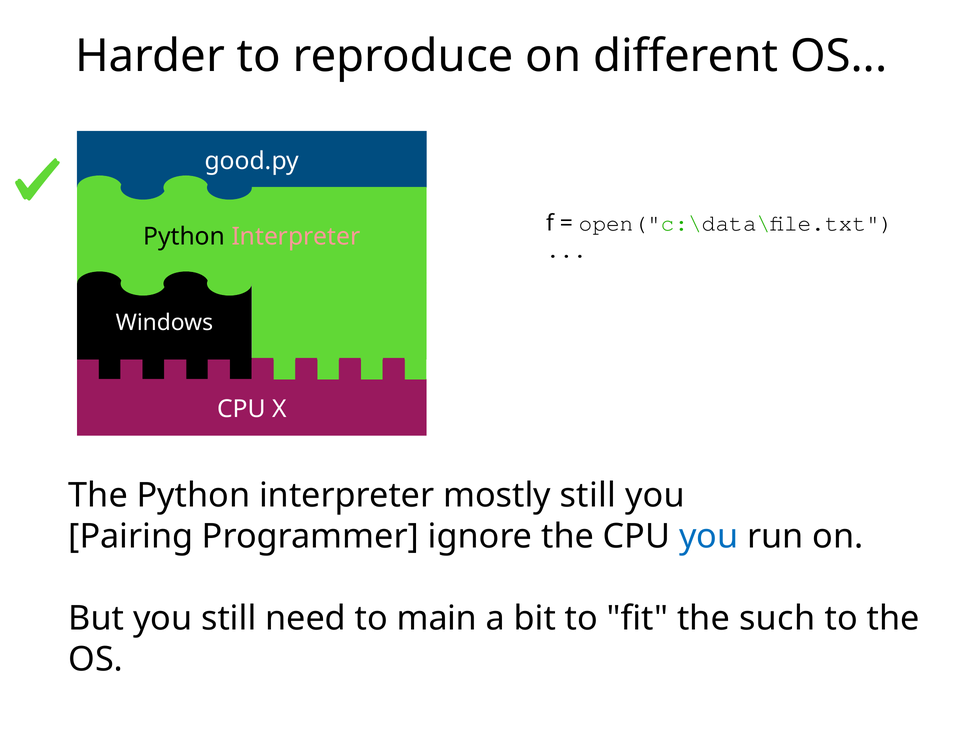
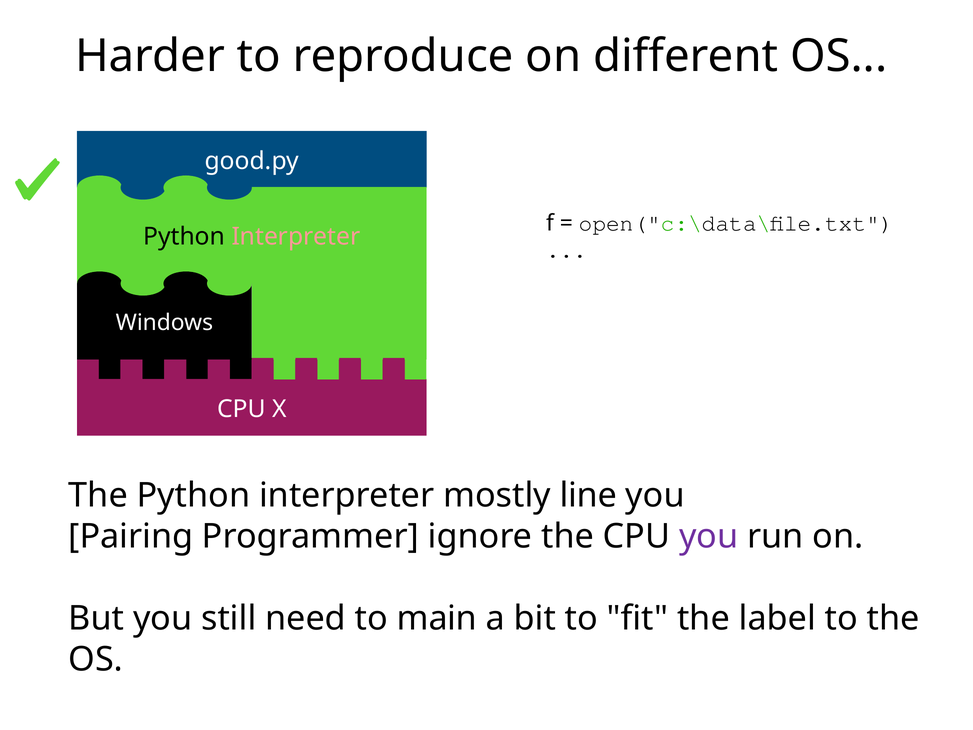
mostly still: still -> line
you at (709, 536) colour: blue -> purple
such: such -> label
